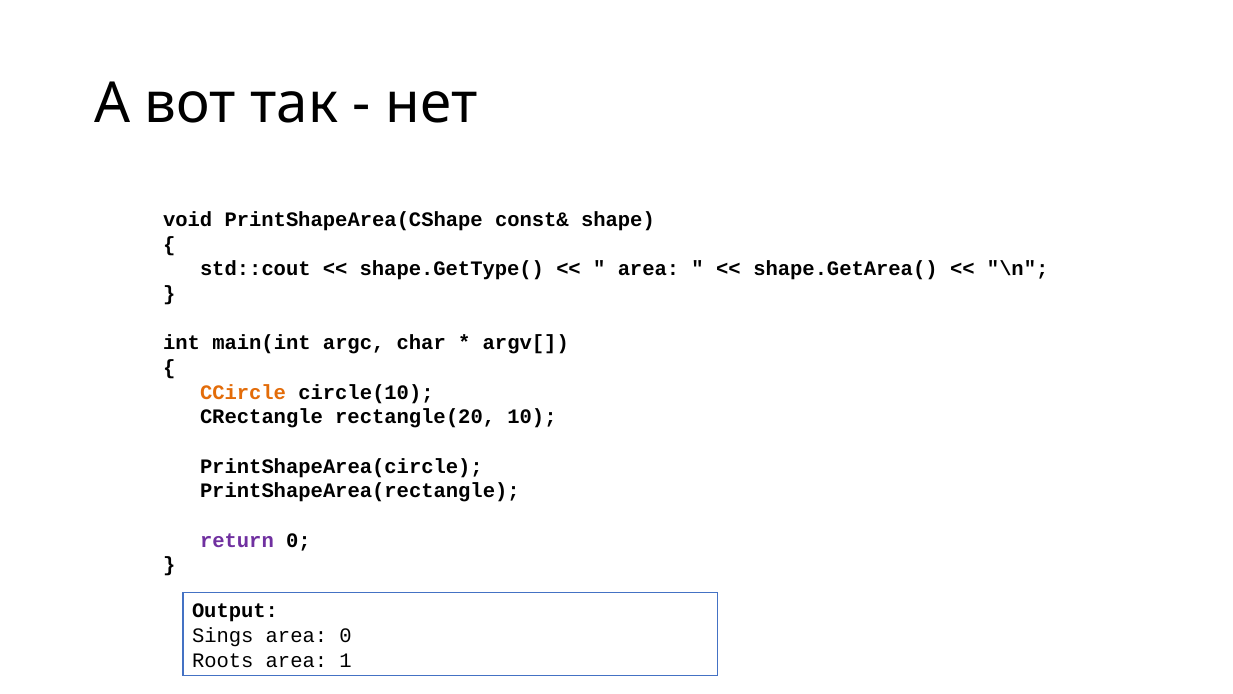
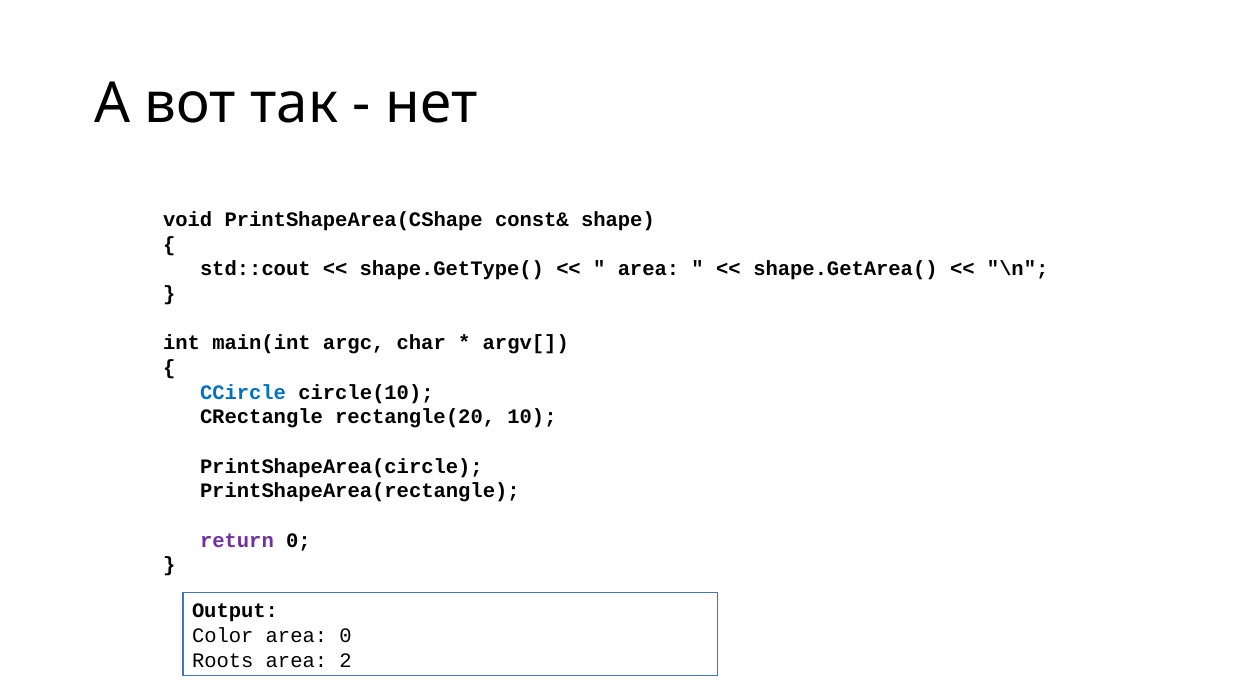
CCircle colour: orange -> blue
Sings: Sings -> Color
1: 1 -> 2
